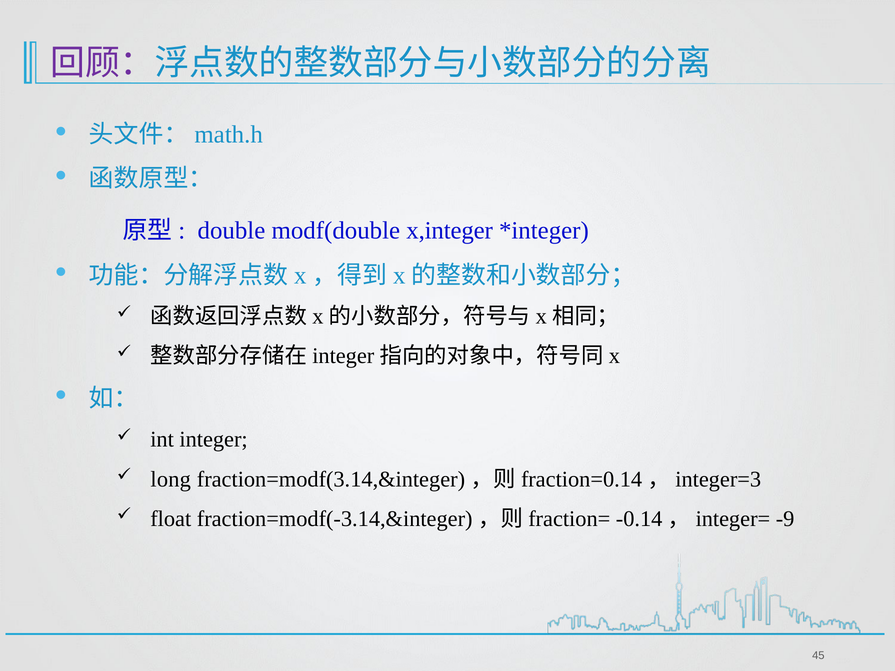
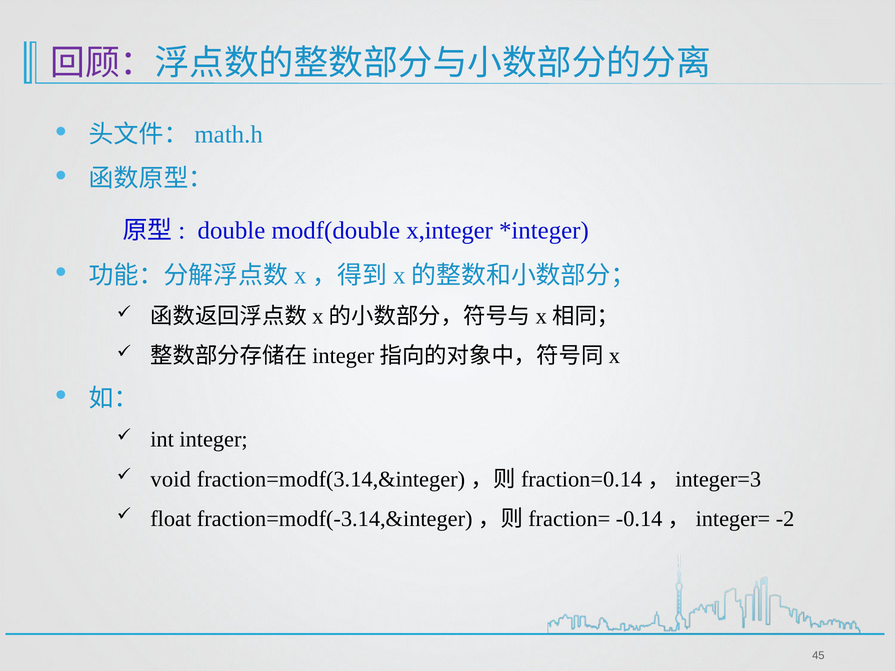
long: long -> void
-9: -9 -> -2
